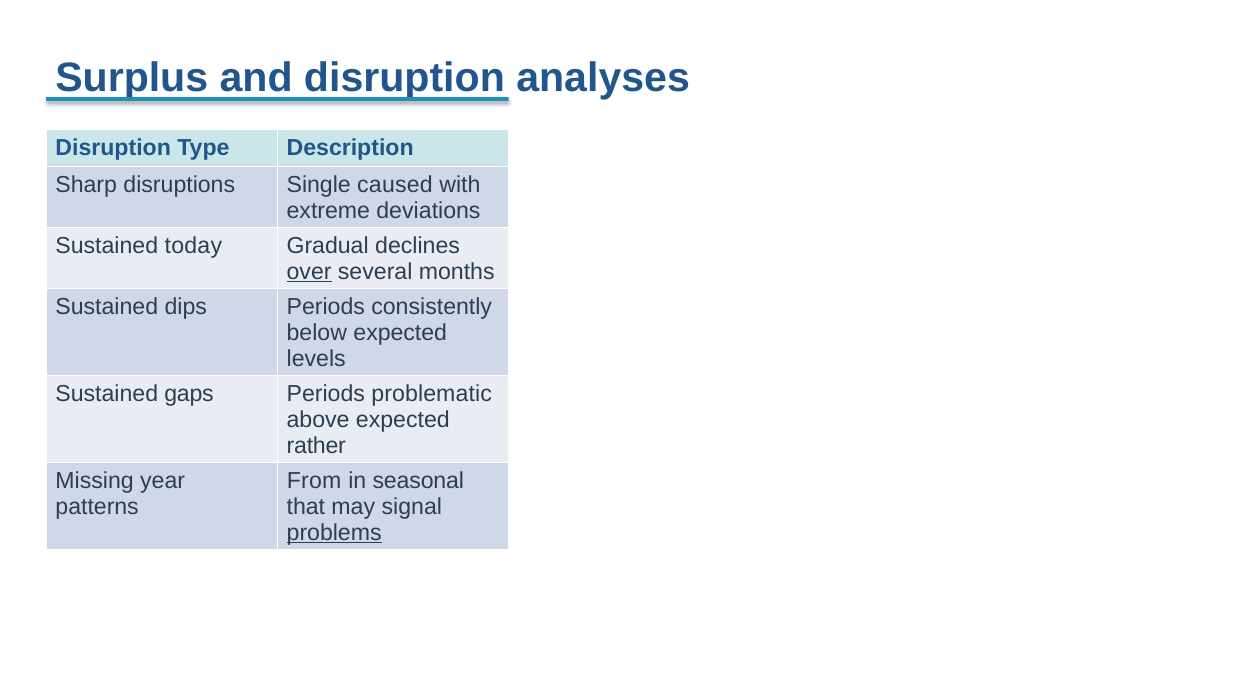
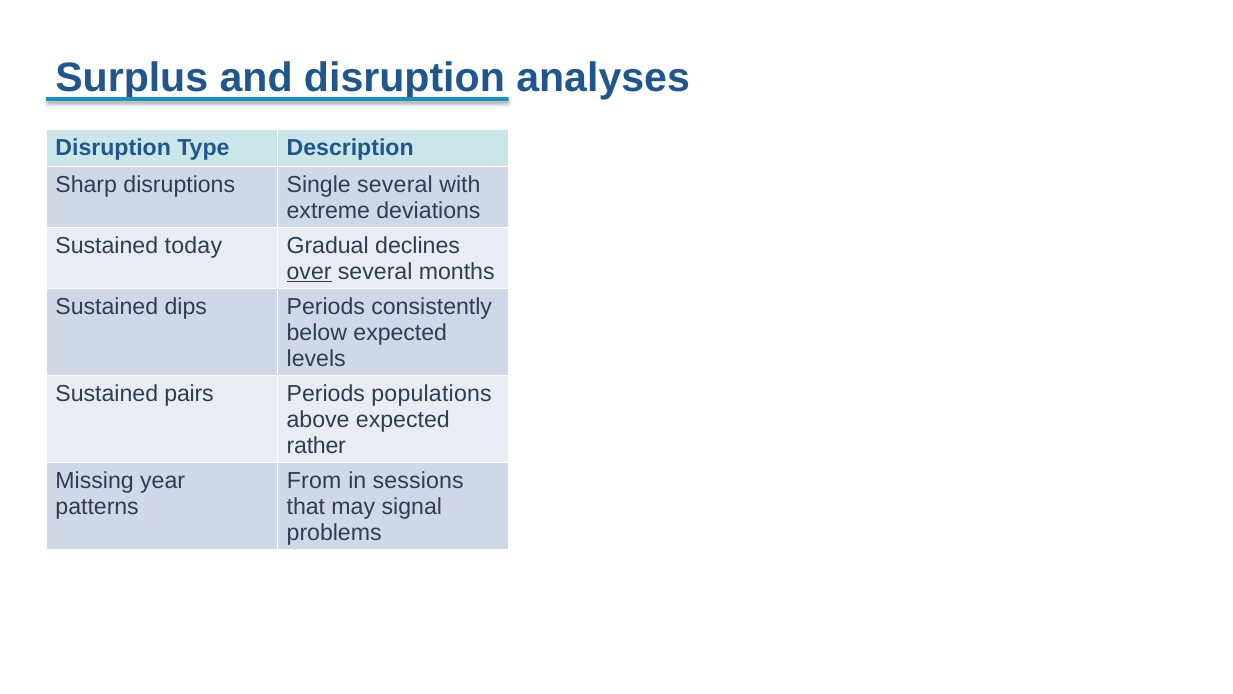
Single caused: caused -> several
gaps: gaps -> pairs
problematic: problematic -> populations
seasonal: seasonal -> sessions
problems underline: present -> none
